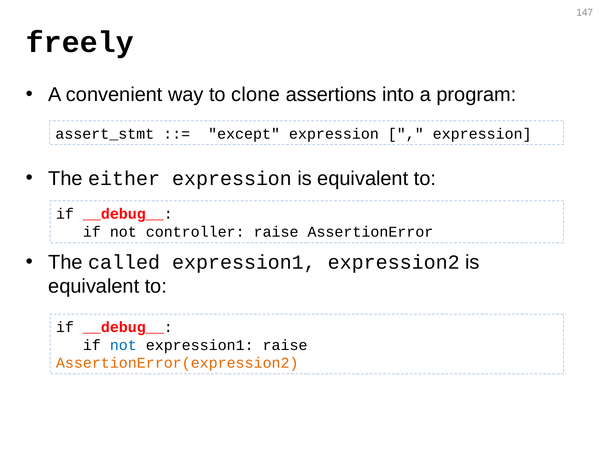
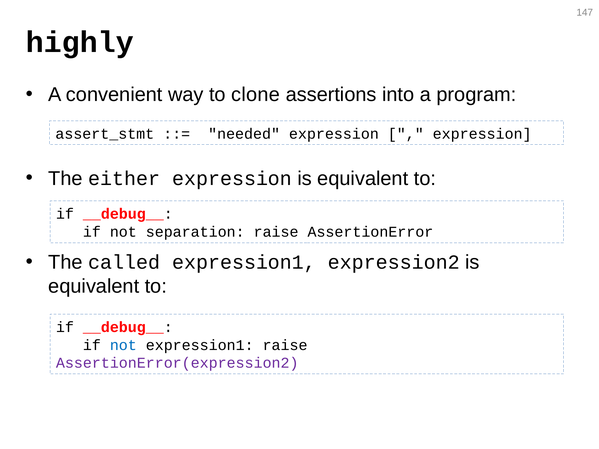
freely: freely -> highly
except: except -> needed
controller: controller -> separation
AssertionError(expression2 colour: orange -> purple
